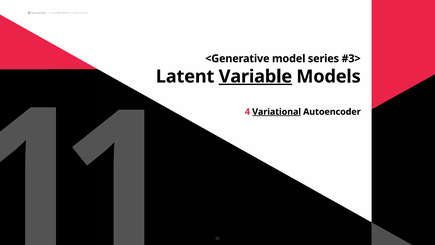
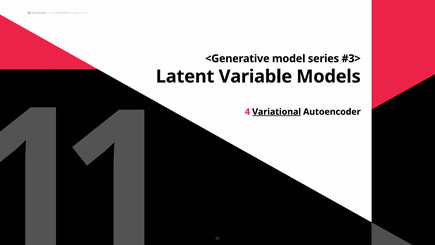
Variable underline: present -> none
